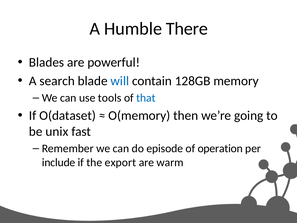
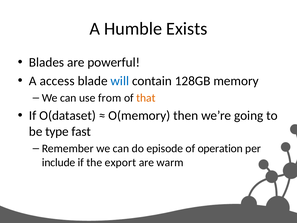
There: There -> Exists
search: search -> access
tools: tools -> from
that colour: blue -> orange
unix: unix -> type
